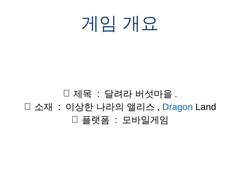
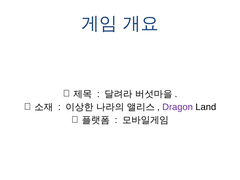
Dragon colour: blue -> purple
